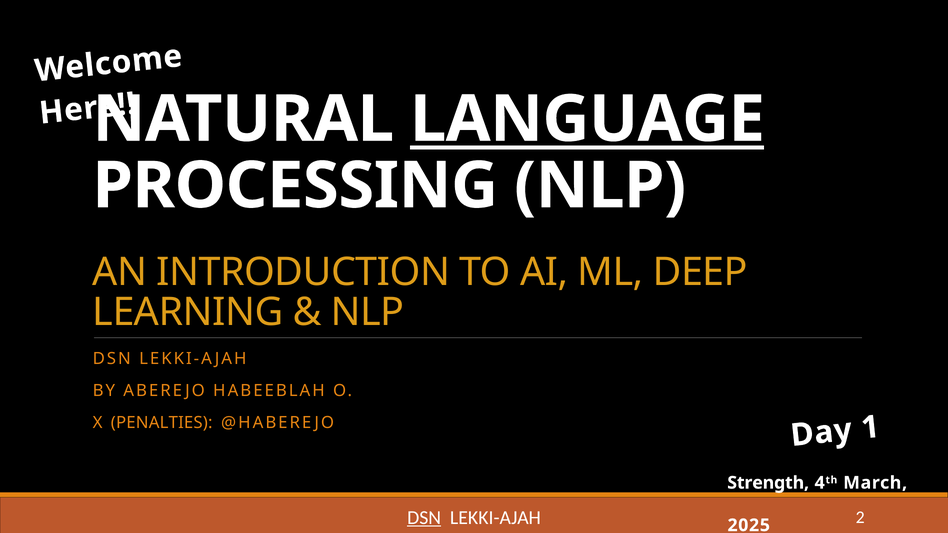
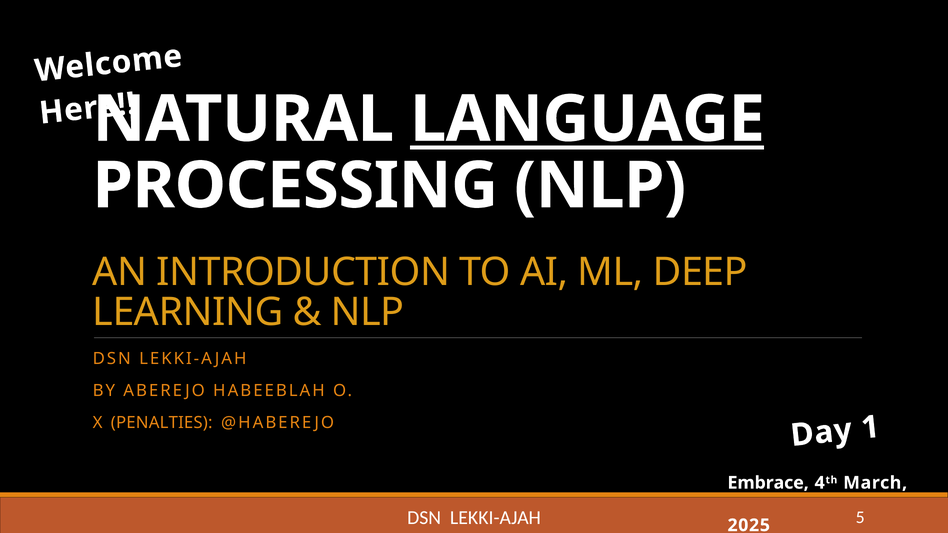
Strength: Strength -> Embrace
DSN at (424, 518) underline: present -> none
2: 2 -> 5
